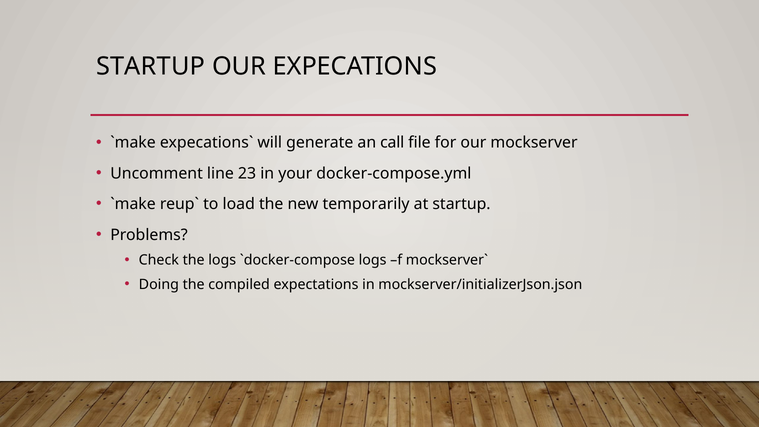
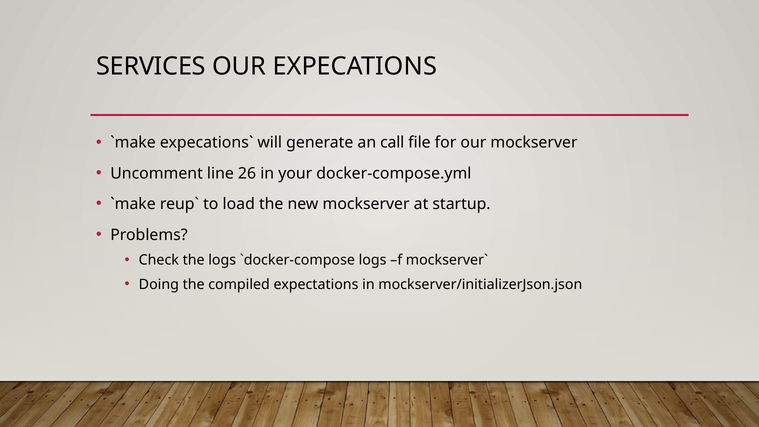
STARTUP at (151, 66): STARTUP -> SERVICES
23: 23 -> 26
new temporarily: temporarily -> mockserver
